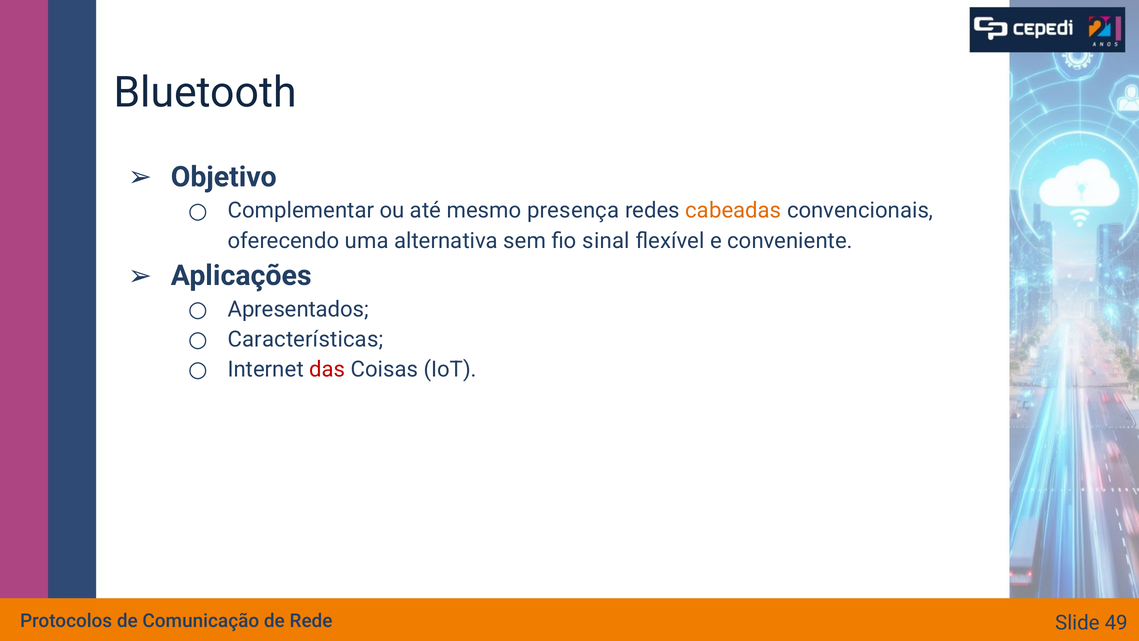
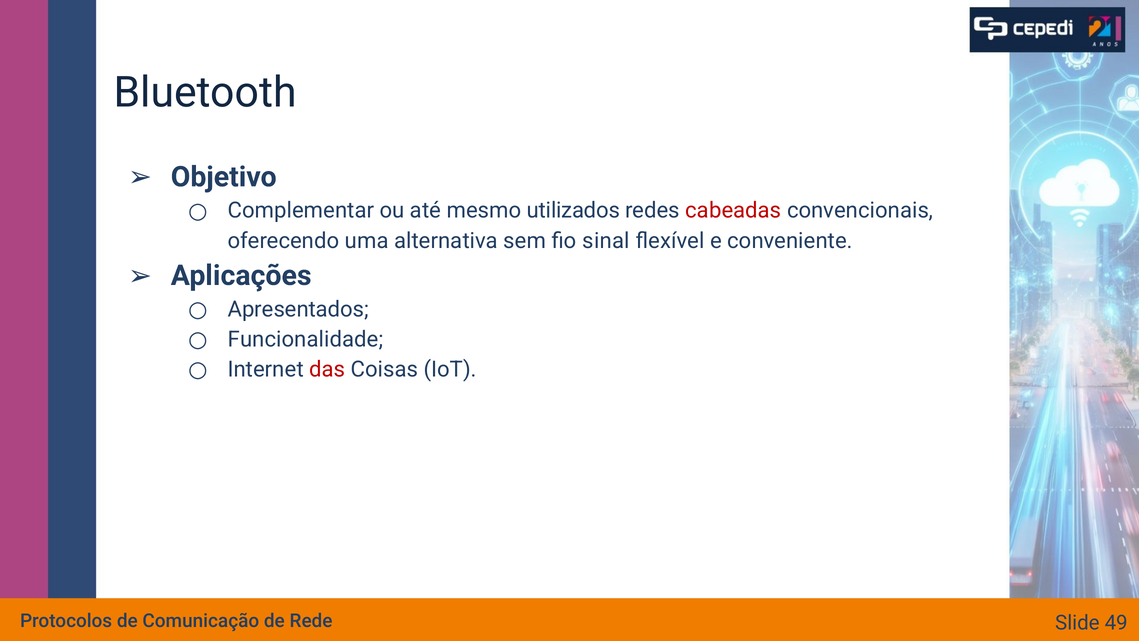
presença: presença -> utilizados
cabeadas colour: orange -> red
Características: Características -> Funcionalidade
